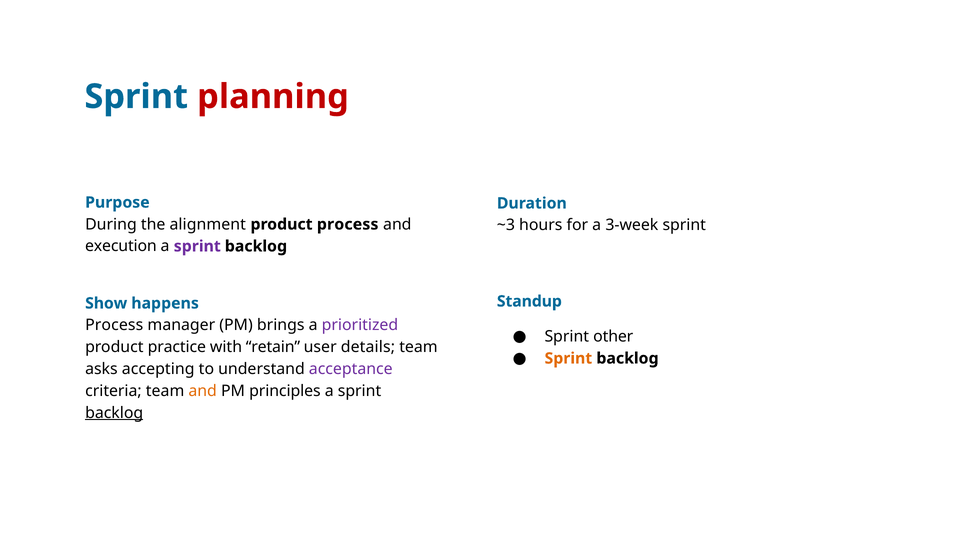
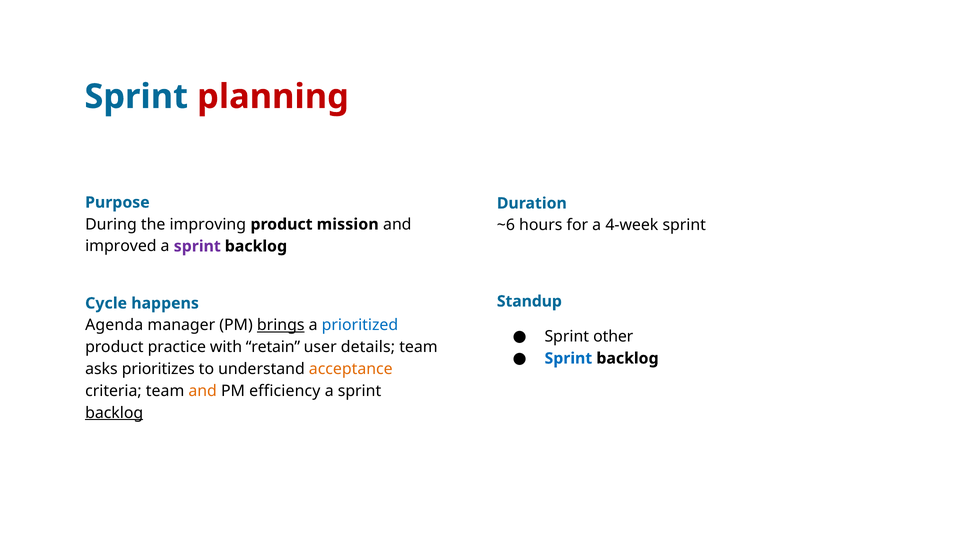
alignment: alignment -> improving
product process: process -> mission
~3: ~3 -> ~6
3-week: 3-week -> 4-week
execution: execution -> improved
Show: Show -> Cycle
Process at (114, 325): Process -> Agenda
brings underline: none -> present
prioritized colour: purple -> blue
Sprint at (568, 358) colour: orange -> blue
accepting: accepting -> prioritizes
acceptance colour: purple -> orange
principles: principles -> efficiency
